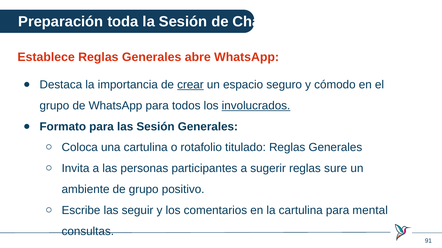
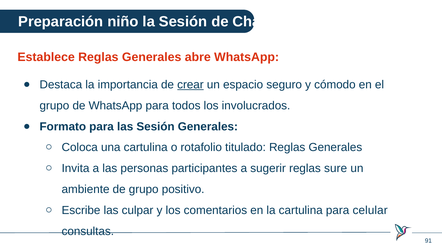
toda: toda -> niño
involucrados underline: present -> none
seguir: seguir -> culpar
mental: mental -> celular
